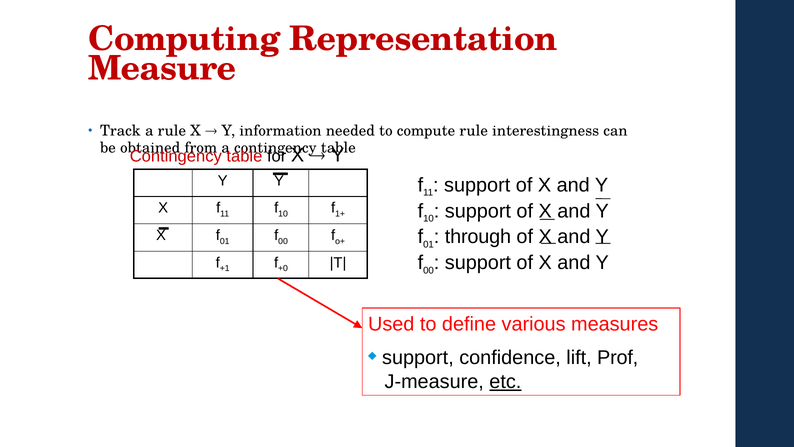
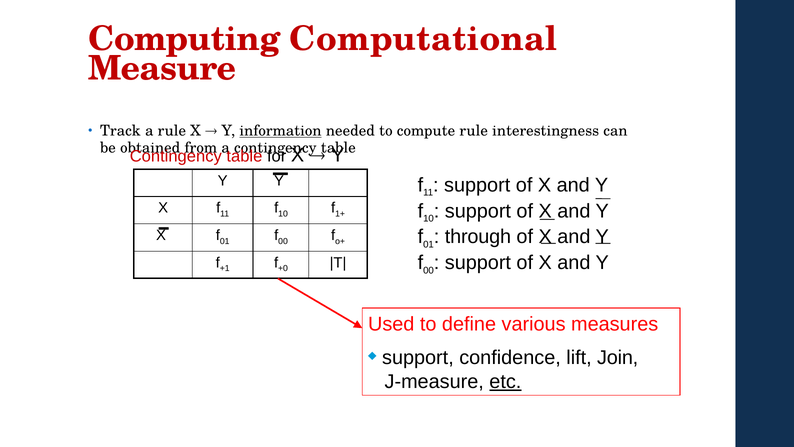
Representation: Representation -> Computational
information underline: none -> present
Prof: Prof -> Join
